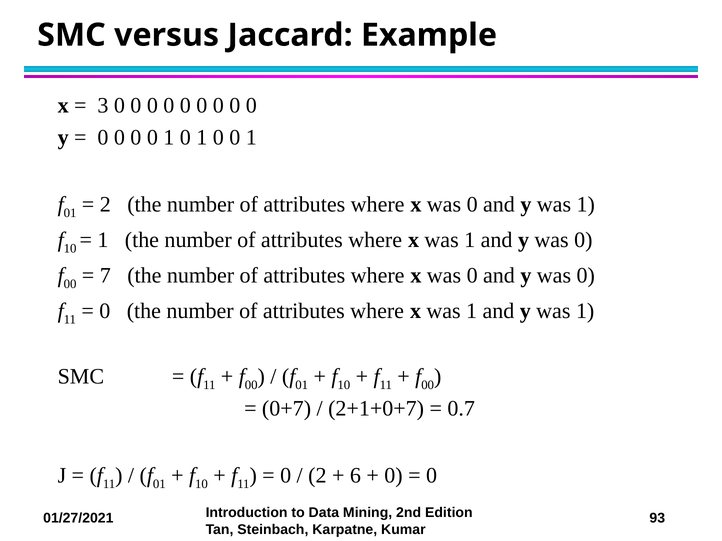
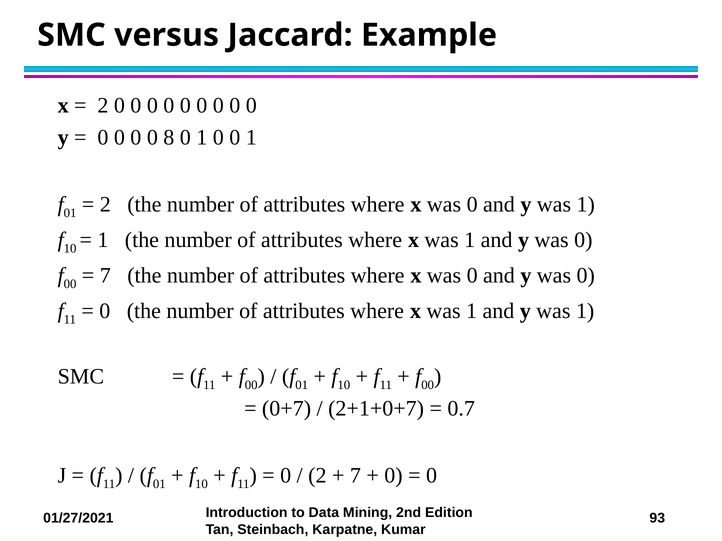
3 at (103, 106): 3 -> 2
0 0 0 1: 1 -> 8
6 at (355, 476): 6 -> 7
